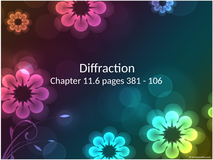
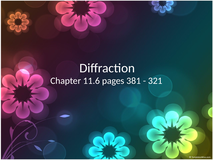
106: 106 -> 321
